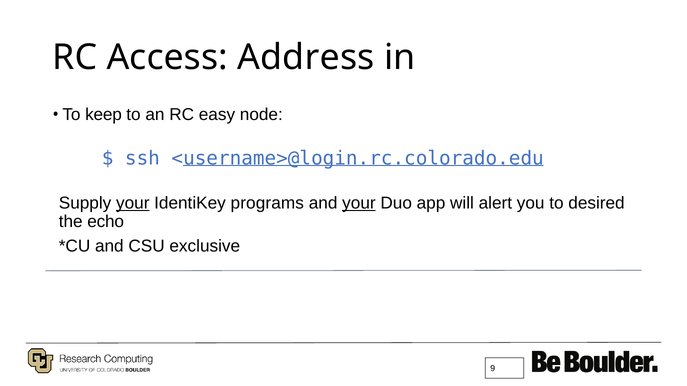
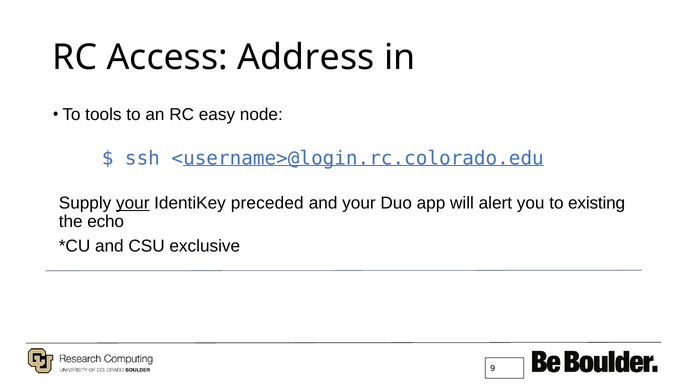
keep: keep -> tools
programs: programs -> preceded
your at (359, 203) underline: present -> none
desired: desired -> existing
